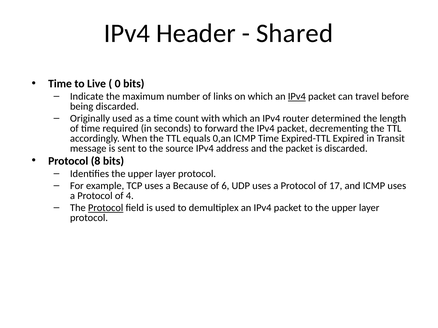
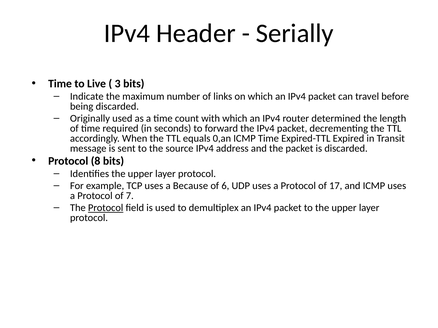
Shared: Shared -> Serially
0: 0 -> 3
IPv4 at (297, 97) underline: present -> none
4: 4 -> 7
